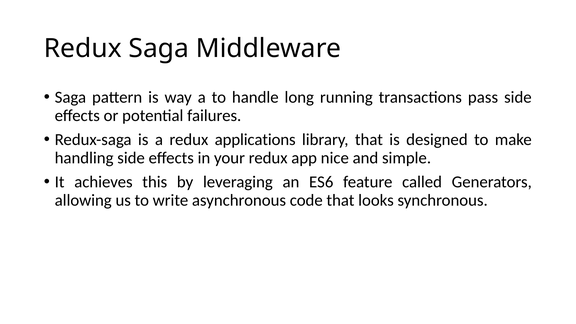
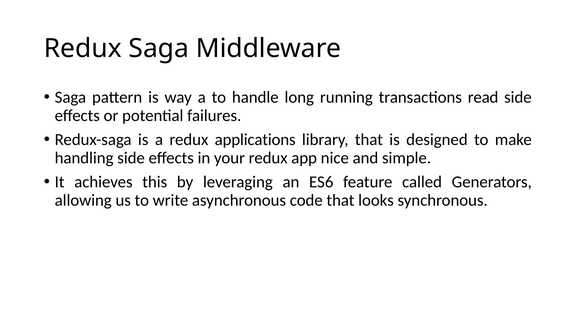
pass: pass -> read
